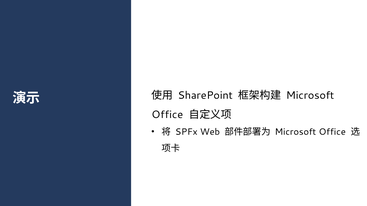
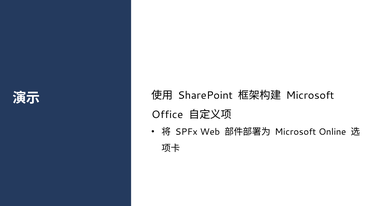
Office at (332, 132): Office -> Online
